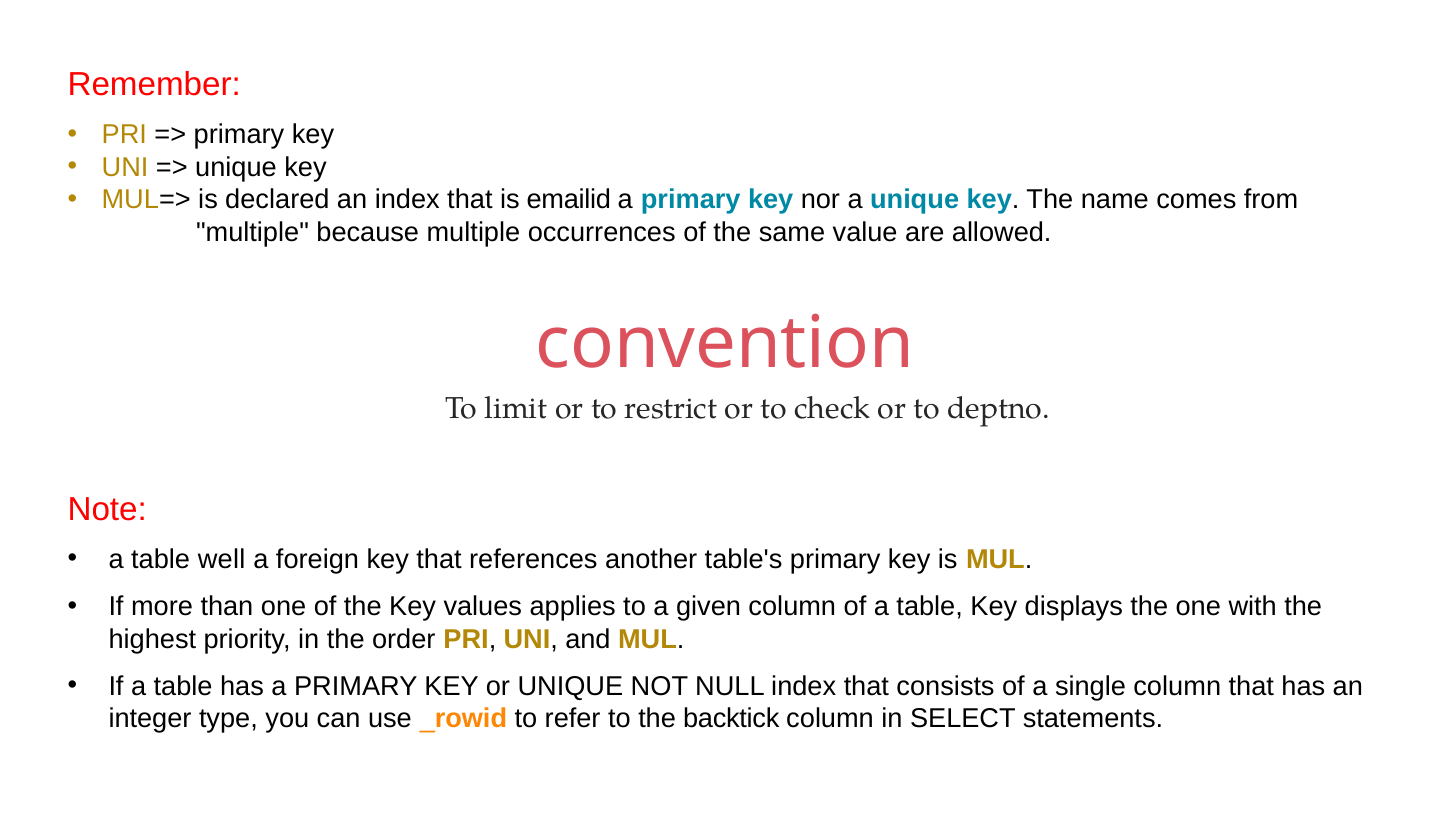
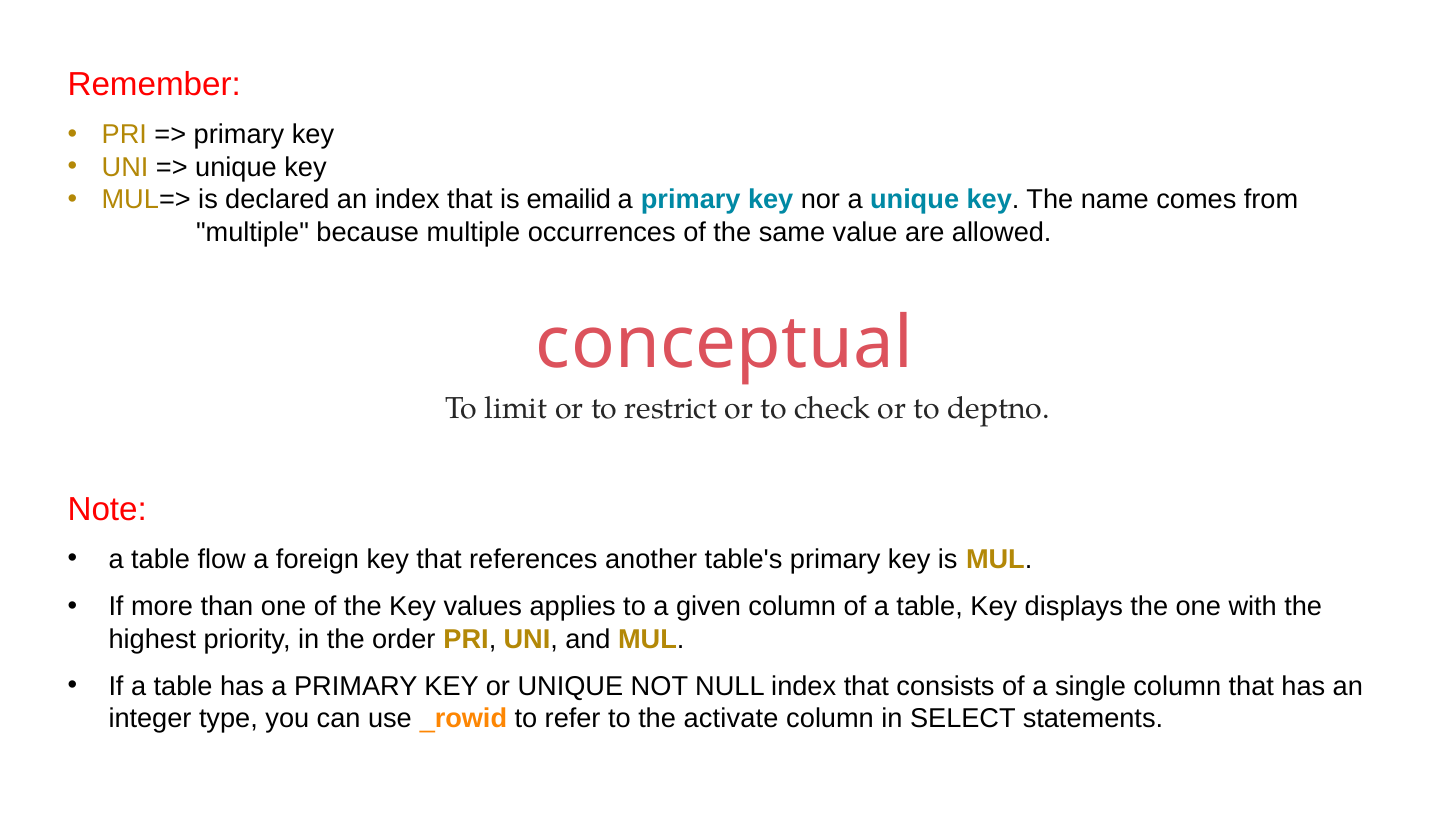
convention: convention -> conceptual
well: well -> flow
backtick: backtick -> activate
